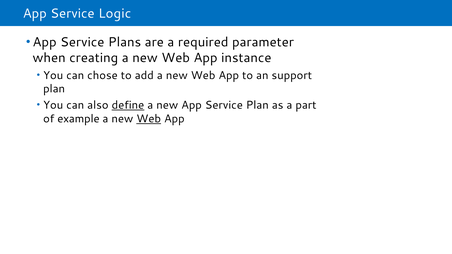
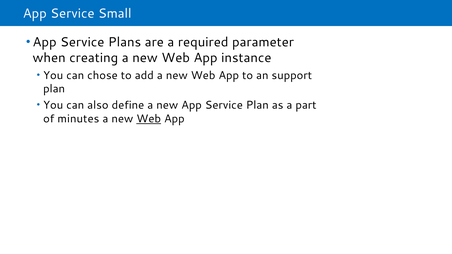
Logic: Logic -> Small
define underline: present -> none
example: example -> minutes
